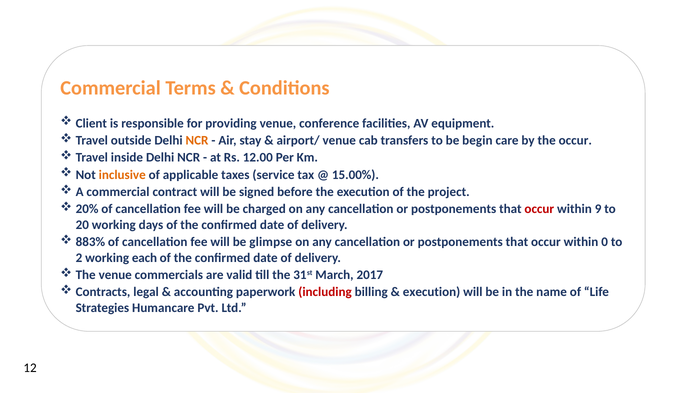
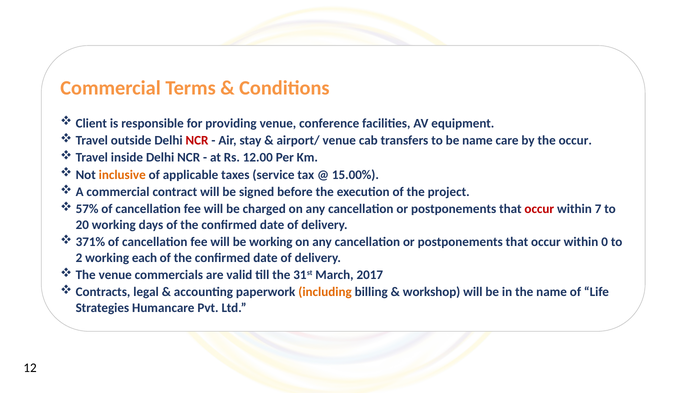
NCR at (197, 140) colour: orange -> red
be begin: begin -> name
20%: 20% -> 57%
9: 9 -> 7
883%: 883% -> 371%
be glimpse: glimpse -> working
including colour: red -> orange
execution at (432, 292): execution -> workshop
